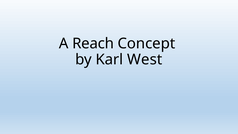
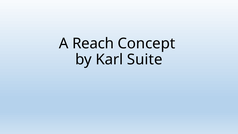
West: West -> Suite
